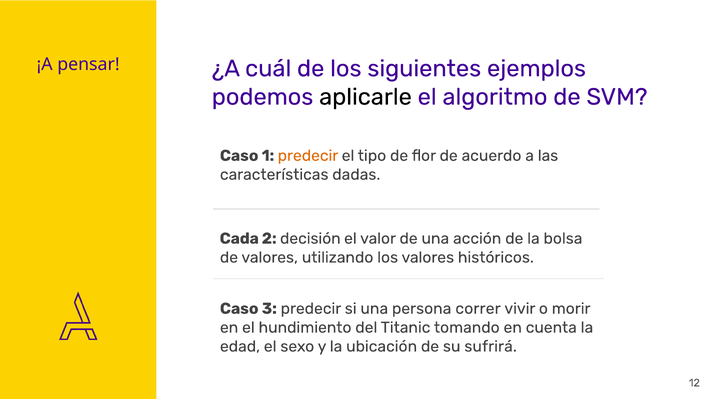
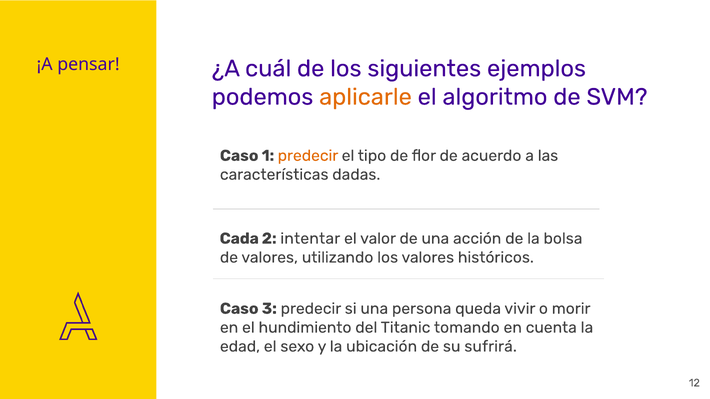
aplicarle colour: black -> orange
decisión: decisión -> intentar
correr: correr -> queda
